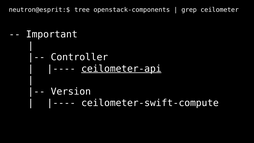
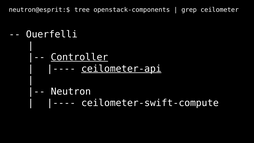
Important: Important -> Ouerfelli
Controller underline: none -> present
Version: Version -> Neutron
